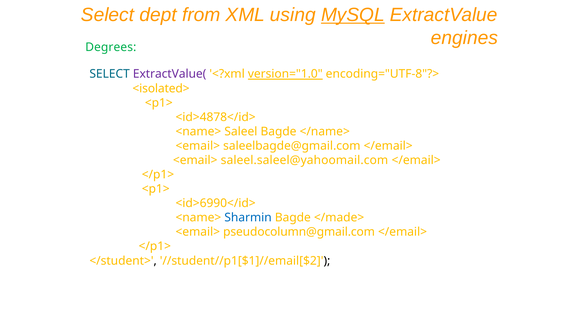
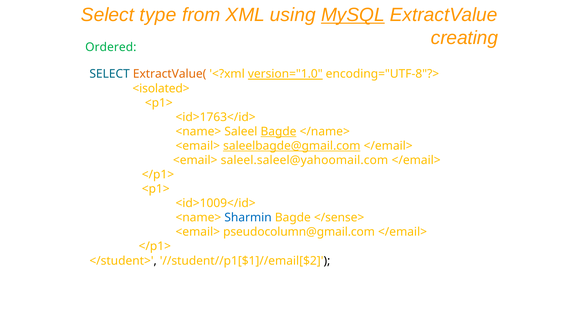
dept: dept -> type
engines: engines -> creating
Degrees: Degrees -> Ordered
ExtractValue( colour: purple -> orange
<id>4878</id>: <id>4878</id> -> <id>1763</id>
Bagde at (279, 131) underline: none -> present
saleelbagde@gmail.com underline: none -> present
<id>6990</id>: <id>6990</id> -> <id>1009</id>
</made>: </made> -> </sense>
